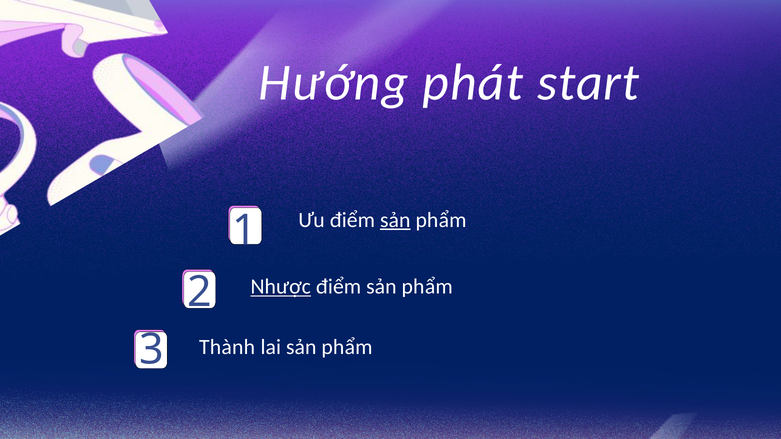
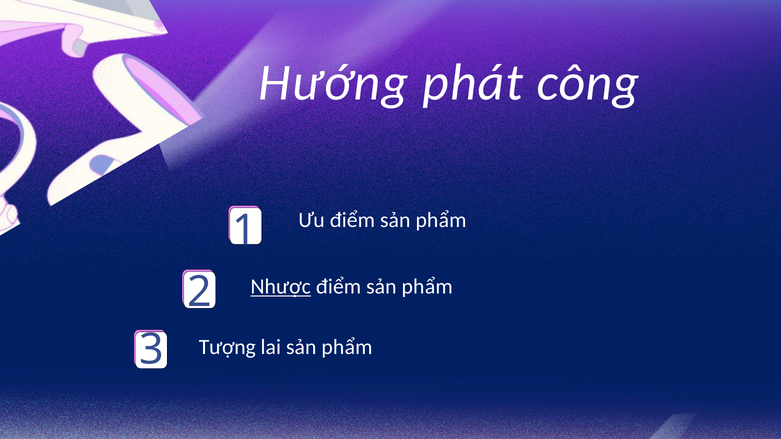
start: start -> công
sản at (395, 220) underline: present -> none
Thành: Thành -> Tượng
